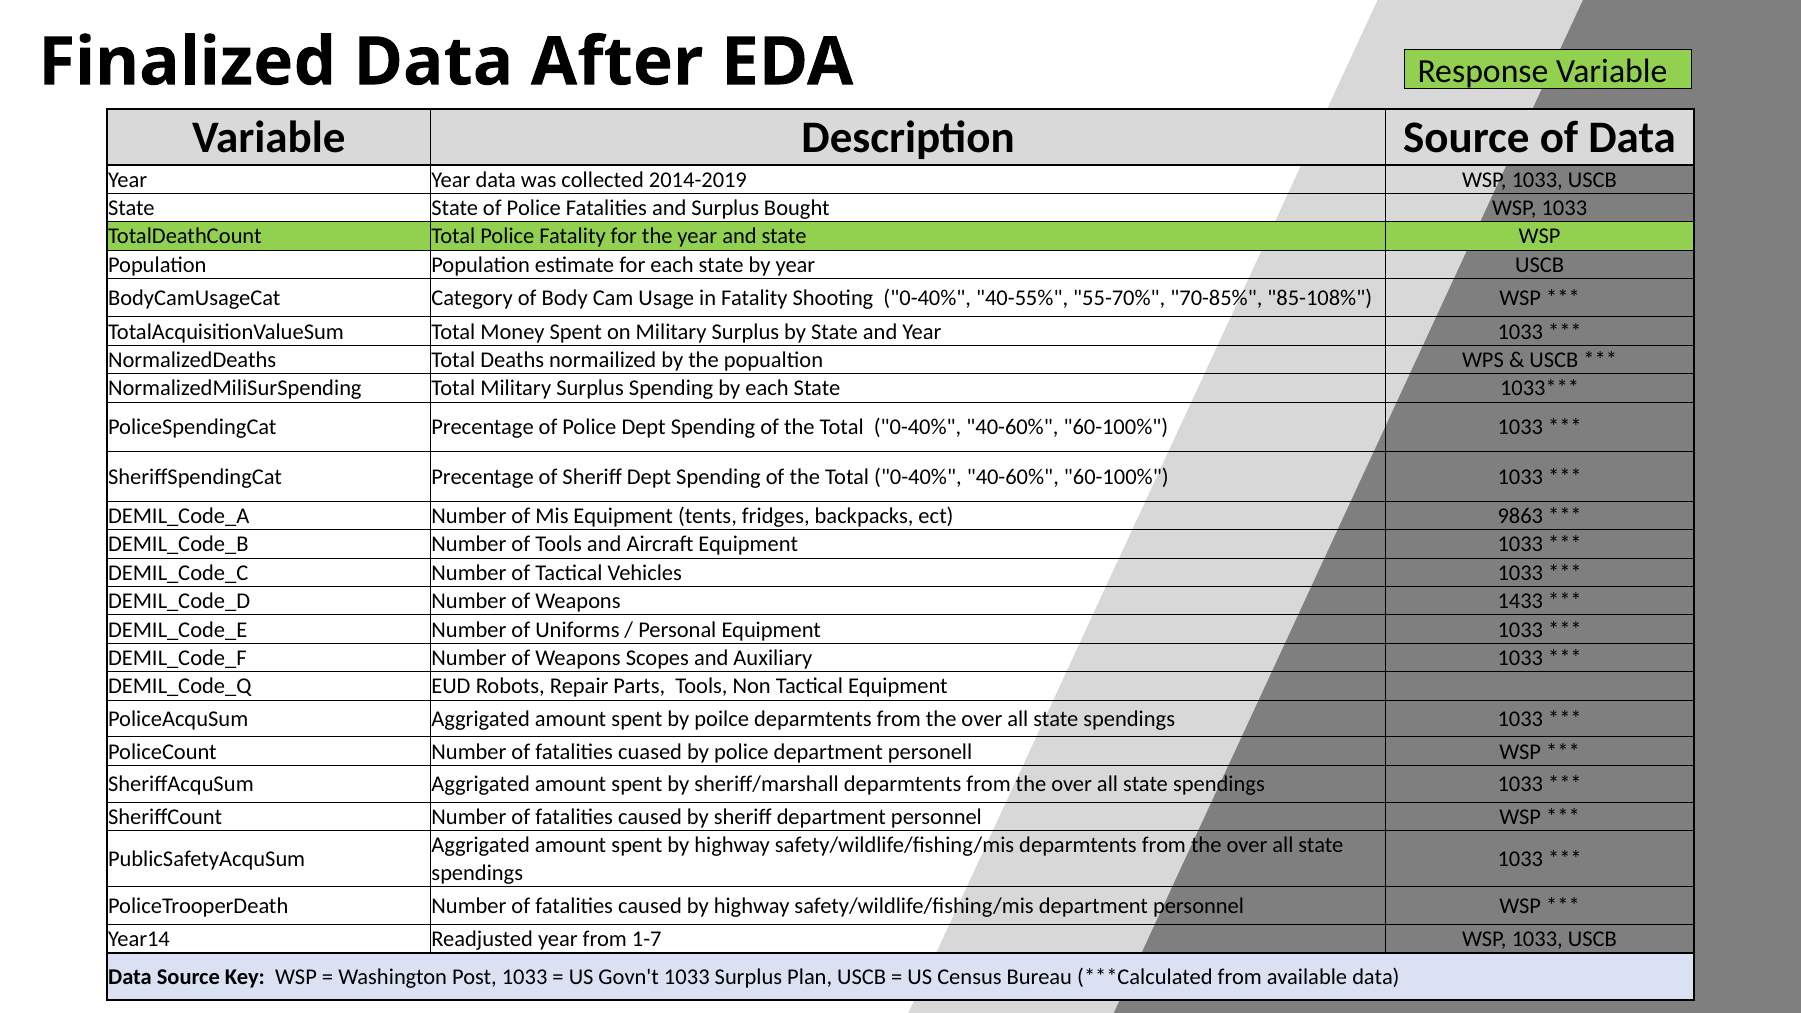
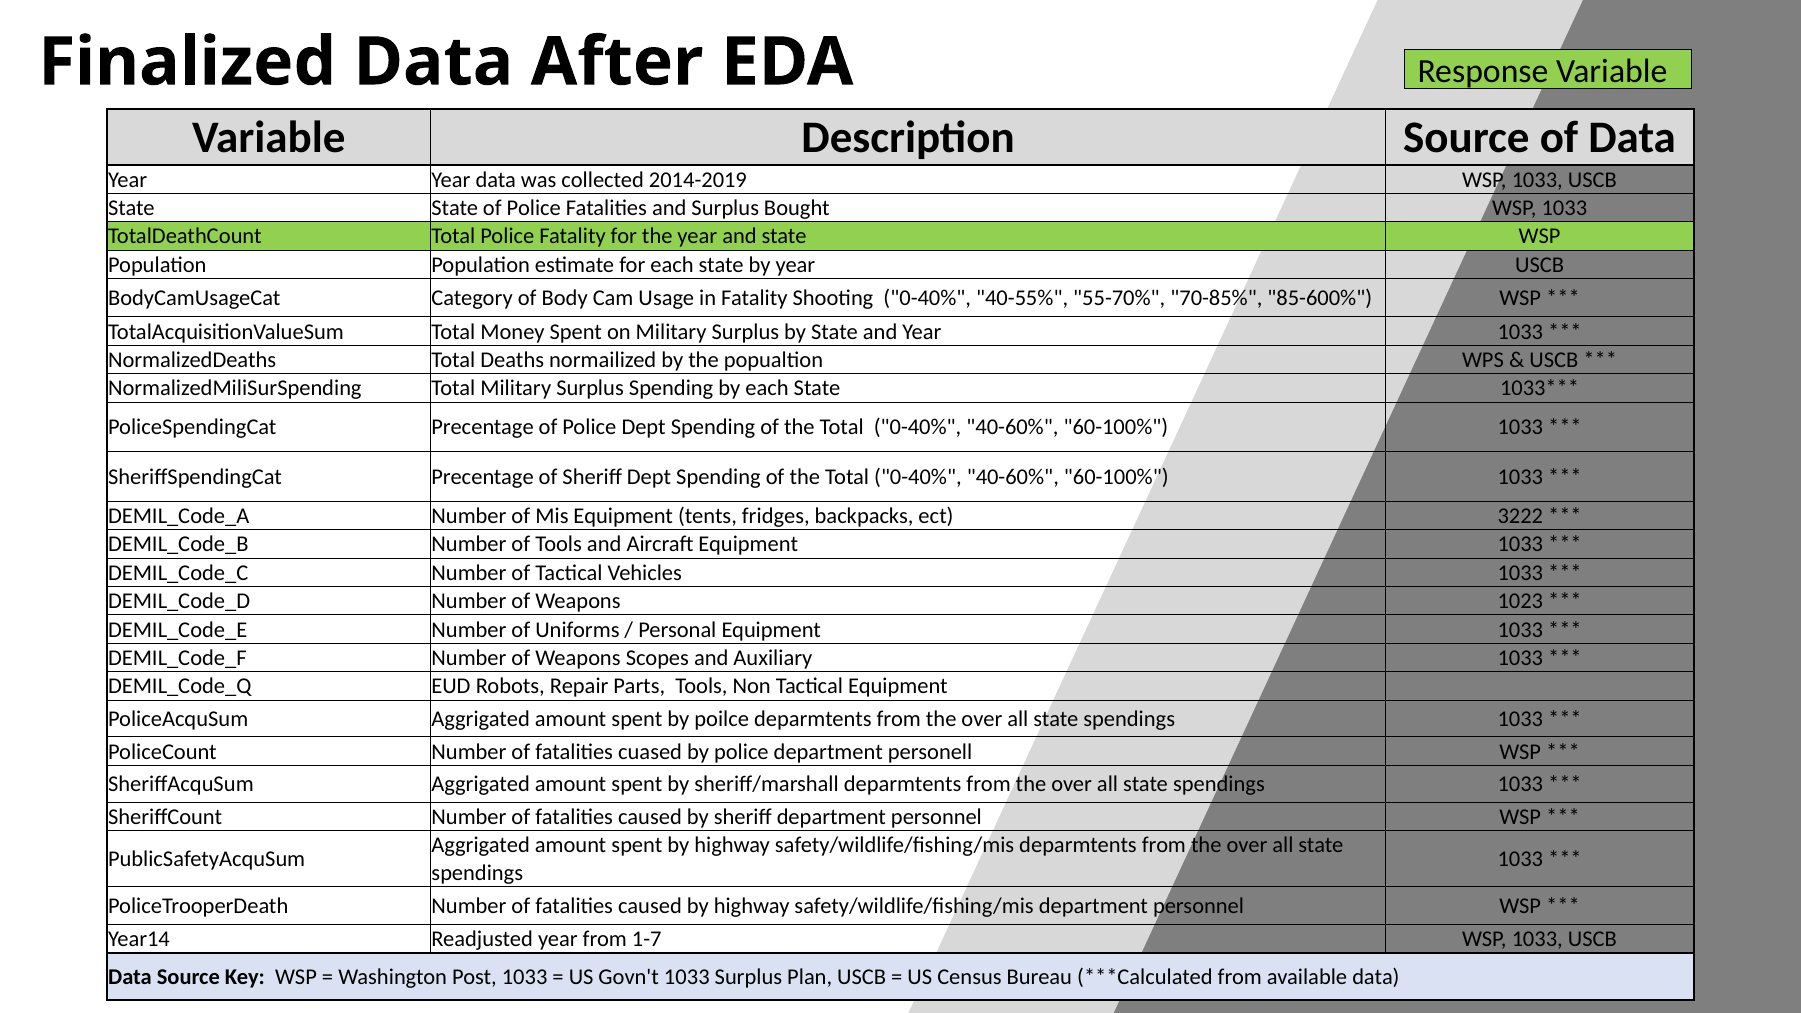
85-108%: 85-108% -> 85-600%
9863: 9863 -> 3222
1433: 1433 -> 1023
